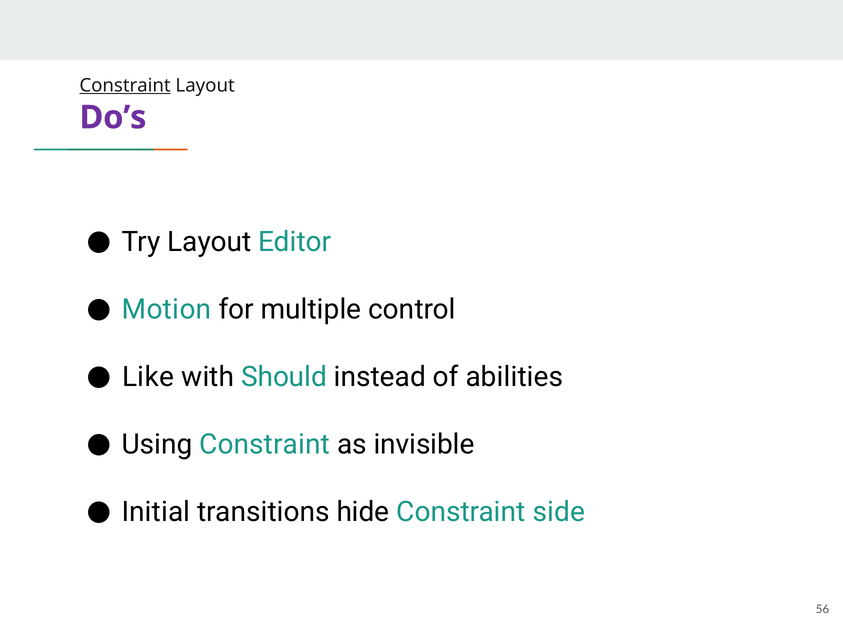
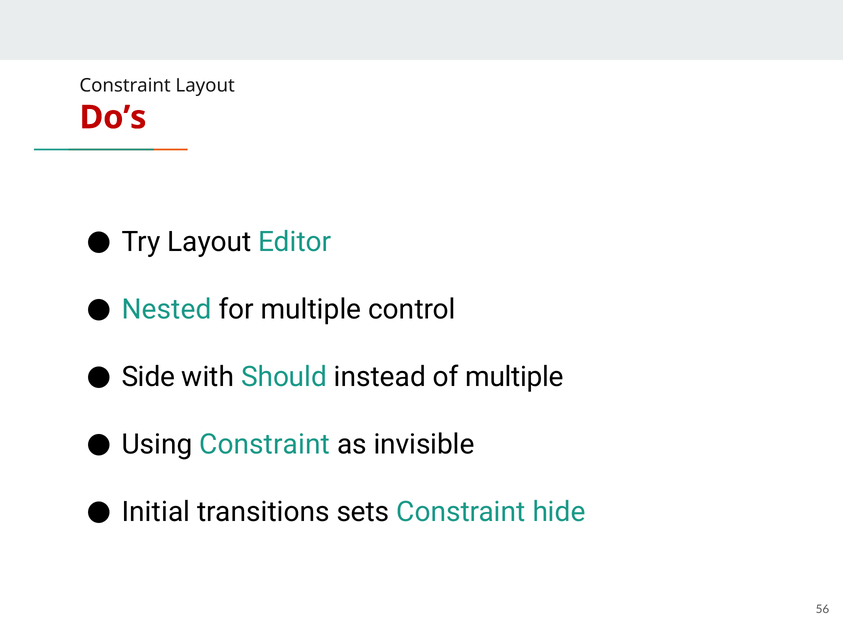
Constraint at (125, 85) underline: present -> none
Do’s colour: purple -> red
Motion: Motion -> Nested
Like: Like -> Side
of abilities: abilities -> multiple
hide: hide -> sets
side: side -> hide
